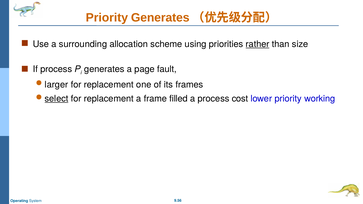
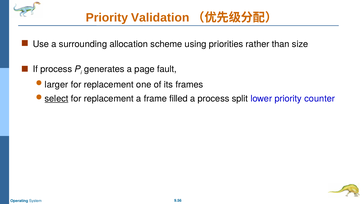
Priority Generates: Generates -> Validation
rather underline: present -> none
cost: cost -> split
working: working -> counter
